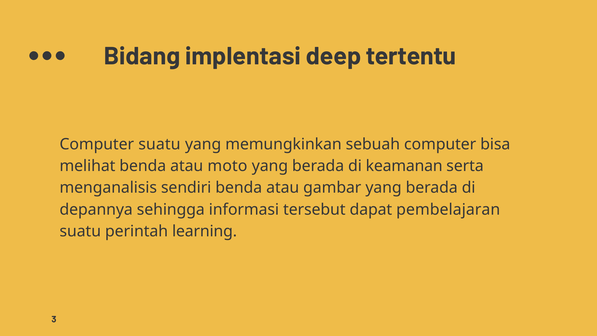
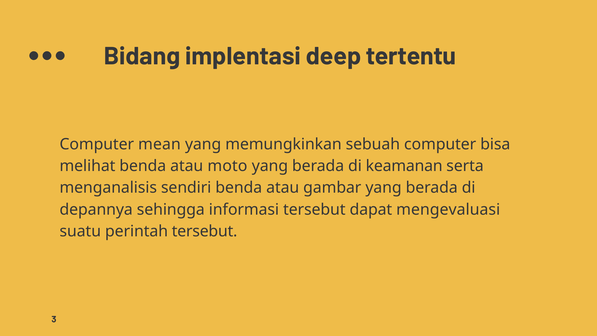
Computer suatu: suatu -> mean
pembelajaran: pembelajaran -> mengevaluasi
perintah learning: learning -> tersebut
